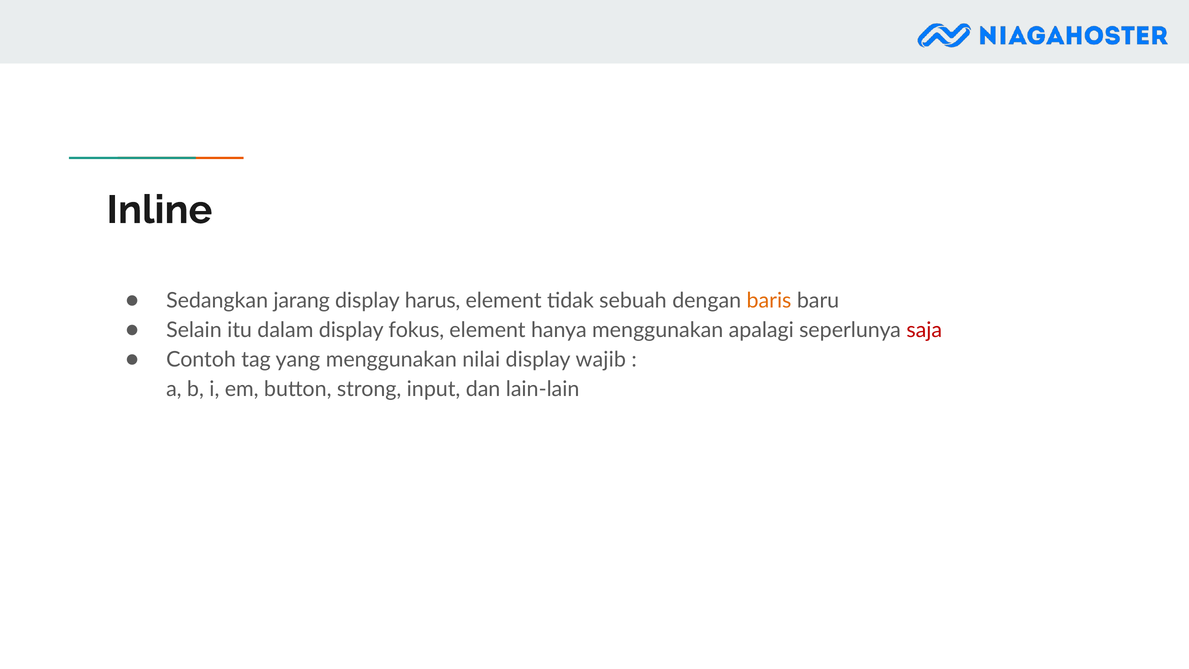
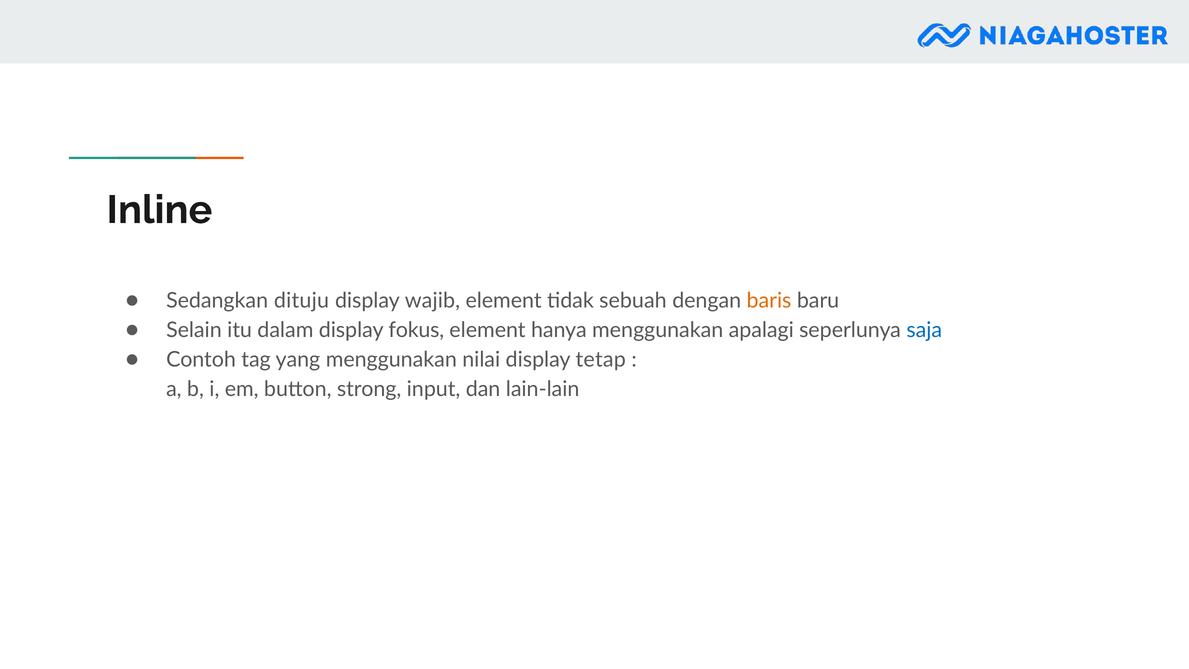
jarang: jarang -> dituju
harus: harus -> wajib
saja colour: red -> blue
wajib: wajib -> tetap
